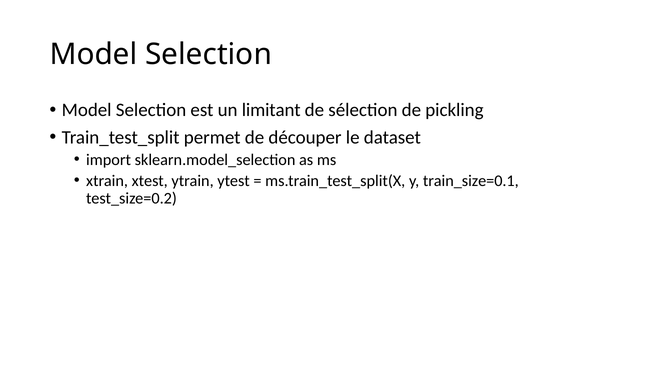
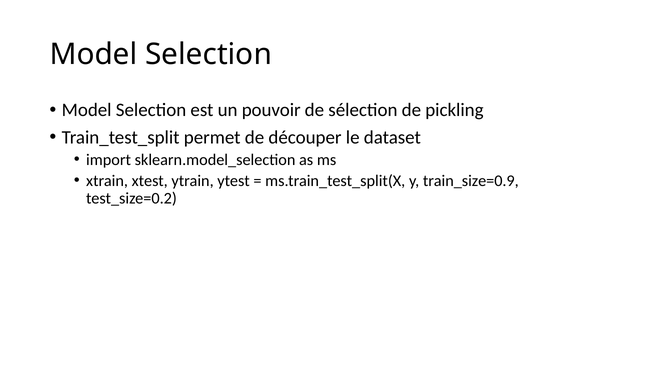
limitant: limitant -> pouvoir
train_size=0.1: train_size=0.1 -> train_size=0.9
